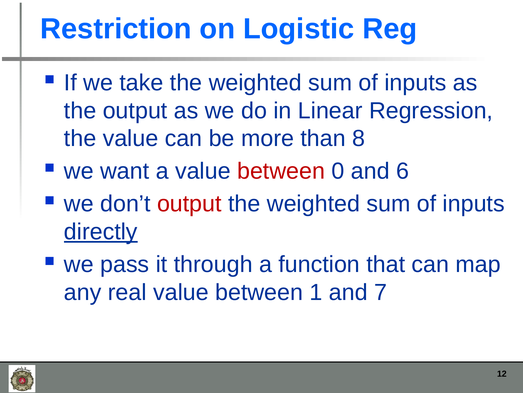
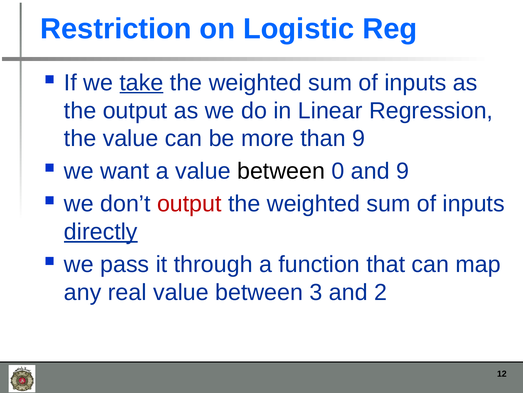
take underline: none -> present
than 8: 8 -> 9
between at (281, 171) colour: red -> black
and 6: 6 -> 9
1: 1 -> 3
7: 7 -> 2
